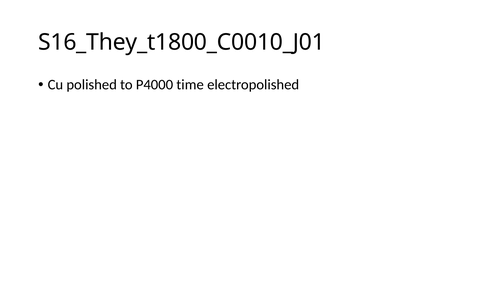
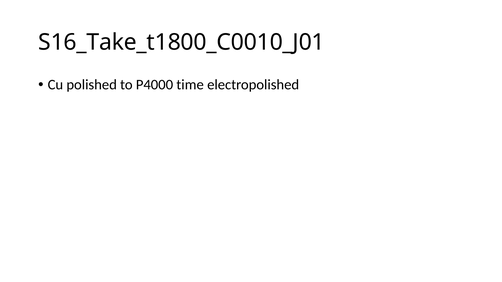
S16_They_t1800_C0010_J01: S16_They_t1800_C0010_J01 -> S16_Take_t1800_C0010_J01
